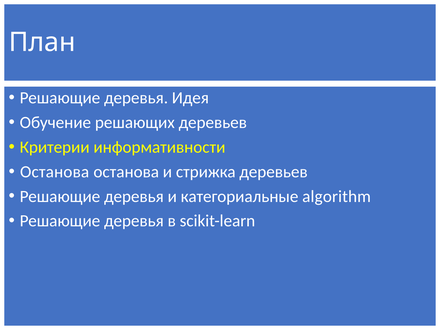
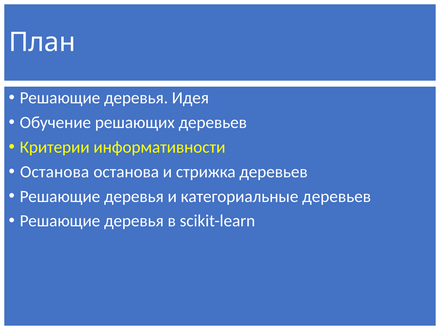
категориальные algorithm: algorithm -> деревьев
